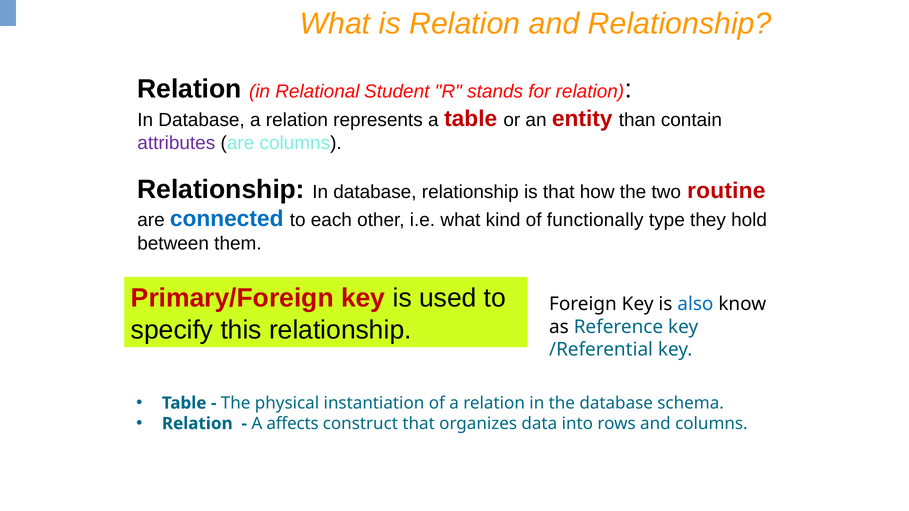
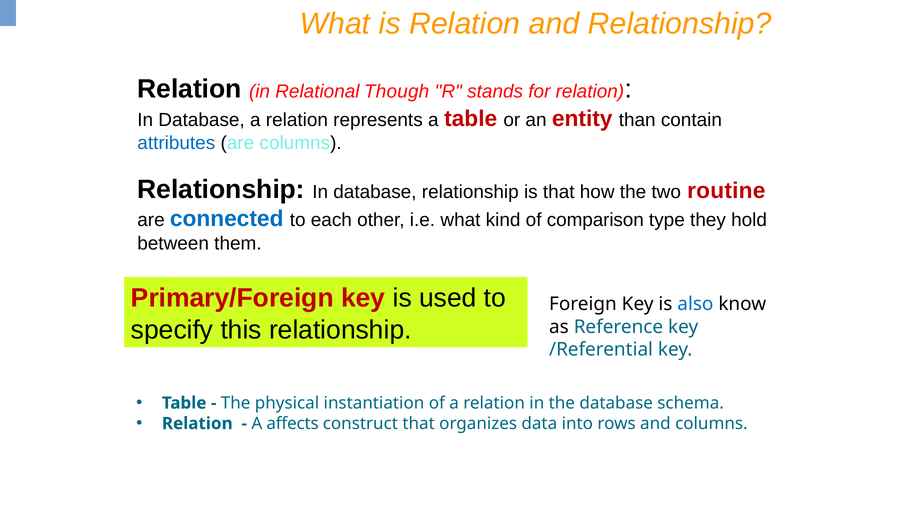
Student: Student -> Though
attributes colour: purple -> blue
functionally: functionally -> comparison
